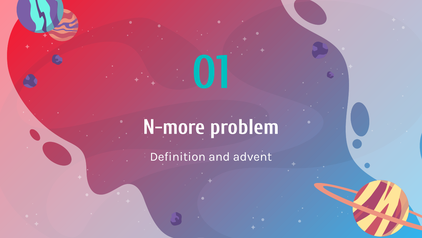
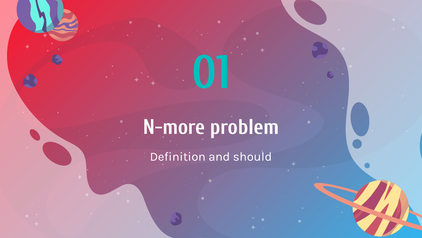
advent: advent -> should
